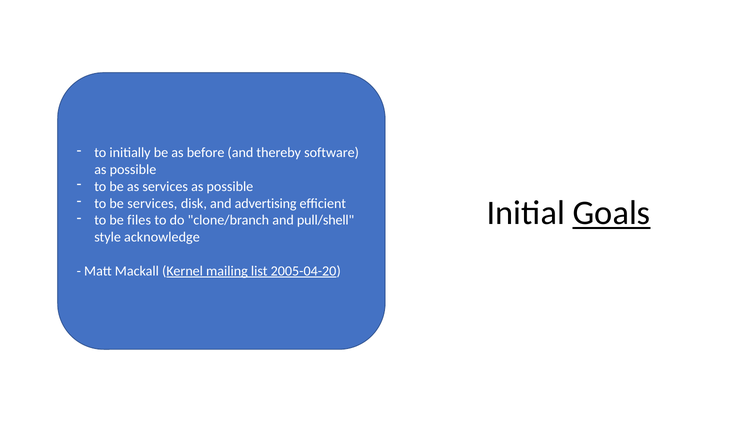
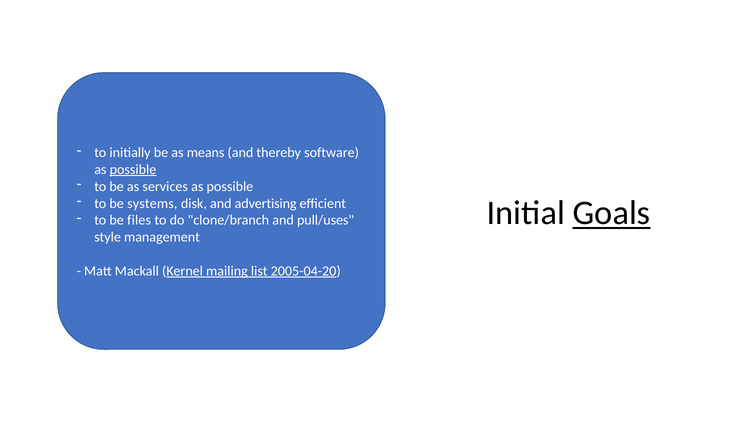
before: before -> means
possible at (133, 170) underline: none -> present
be services: services -> systems
pull/shell: pull/shell -> pull/uses
acknowledge: acknowledge -> management
